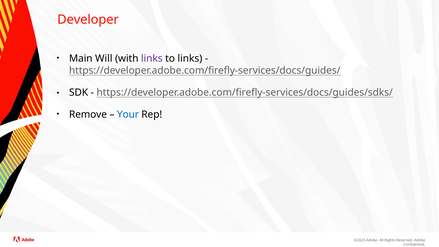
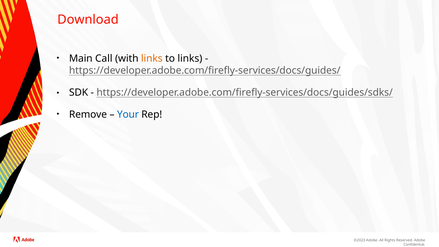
Developer: Developer -> Download
Will: Will -> Call
links at (152, 59) colour: purple -> orange
